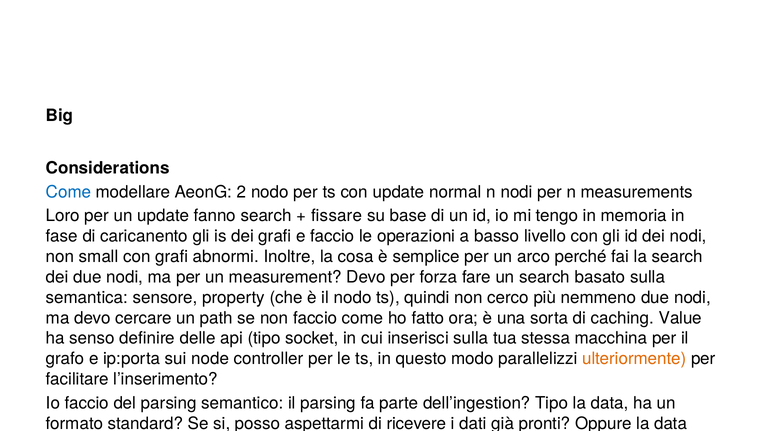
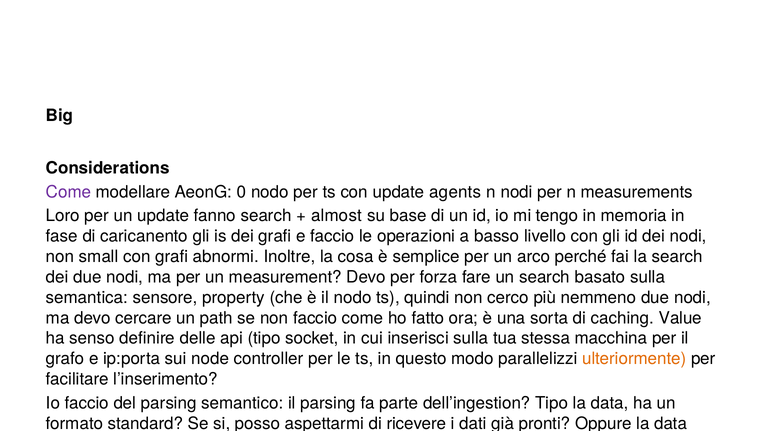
Come at (69, 192) colour: blue -> purple
2: 2 -> 0
normal: normal -> agents
fissare at (337, 216): fissare -> almost
